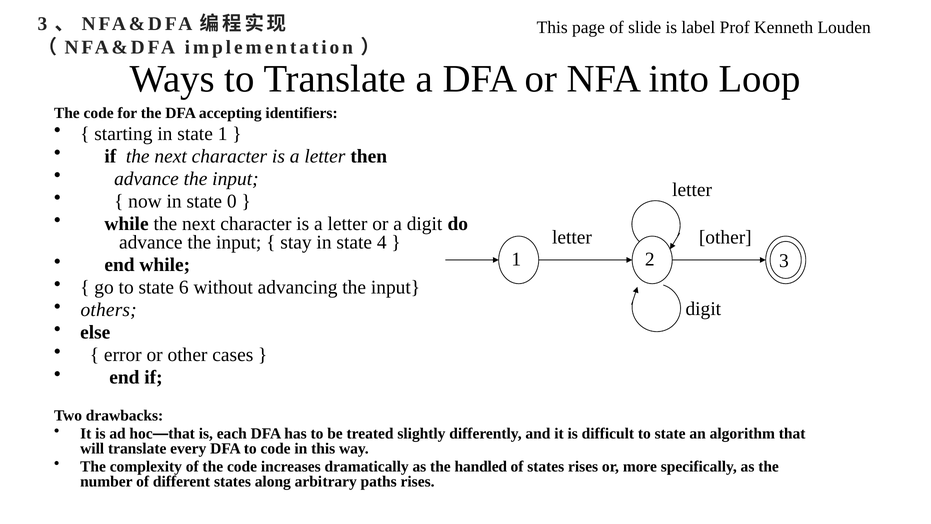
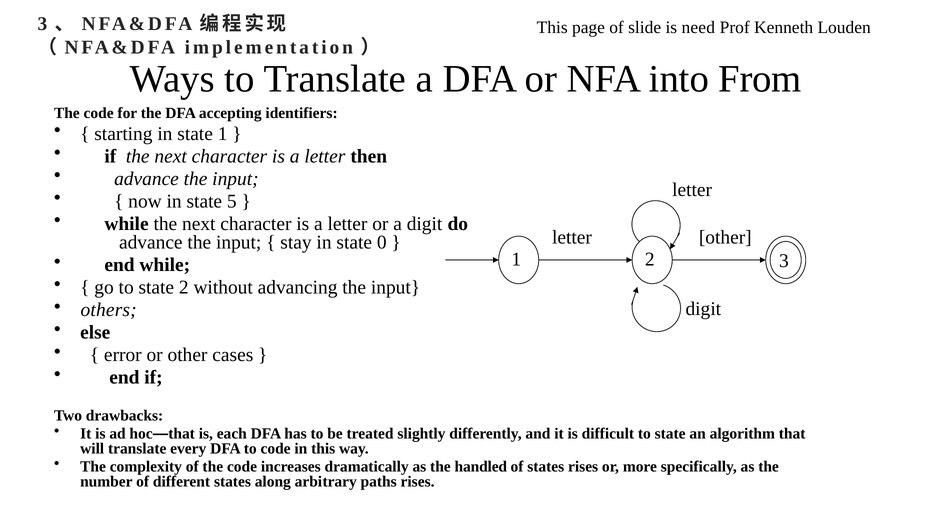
label: label -> need
Loop: Loop -> From
0: 0 -> 5
4: 4 -> 0
state 6: 6 -> 2
